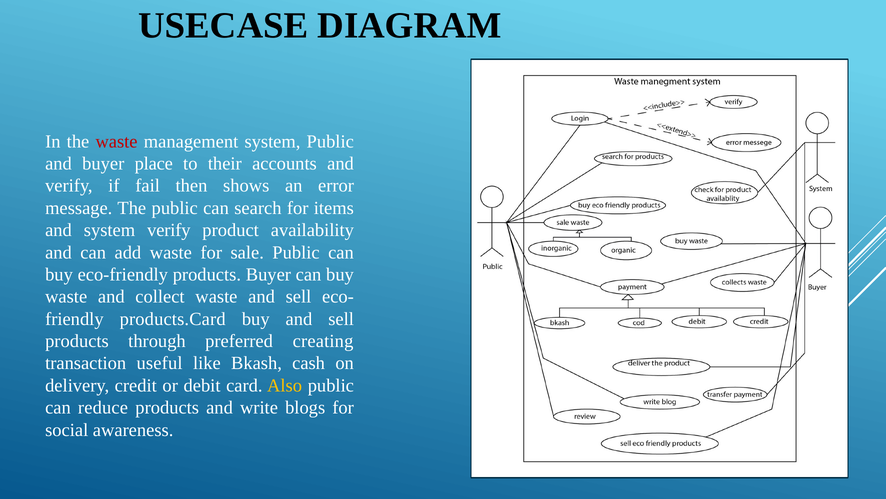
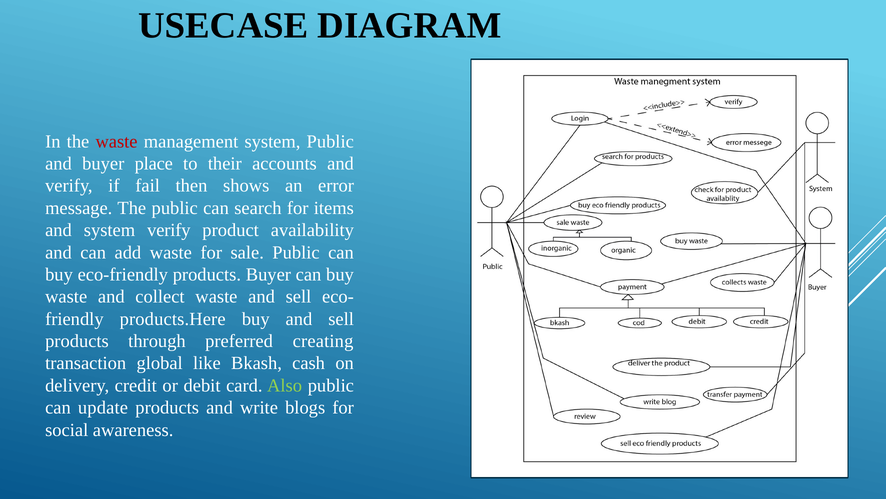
products.Card: products.Card -> products.Here
useful: useful -> global
Also colour: yellow -> light green
reduce: reduce -> update
